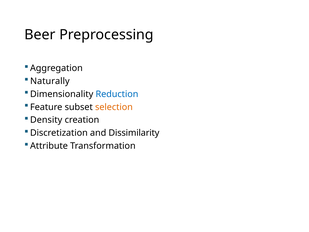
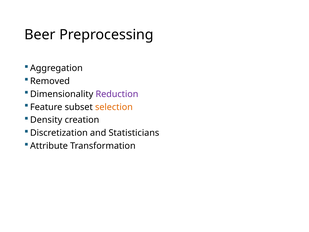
Naturally: Naturally -> Removed
Reduction colour: blue -> purple
Dissimilarity: Dissimilarity -> Statisticians
